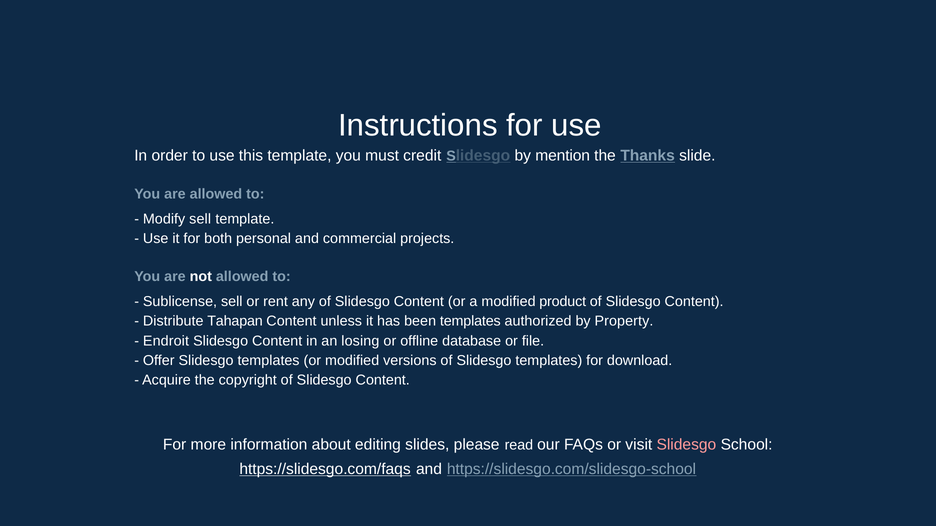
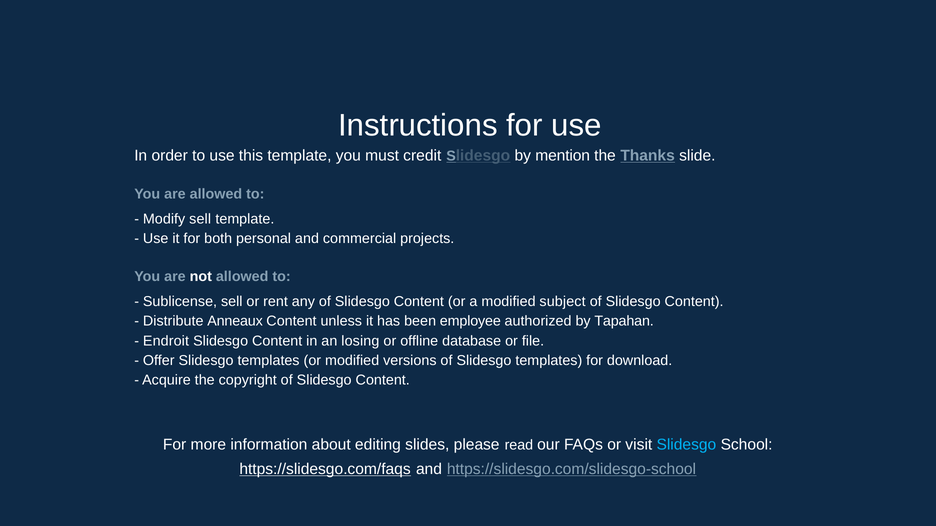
product: product -> subject
Tahapan: Tahapan -> Anneaux
been templates: templates -> employee
Property: Property -> Tapahan
Slidesgo at (686, 445) colour: pink -> light blue
